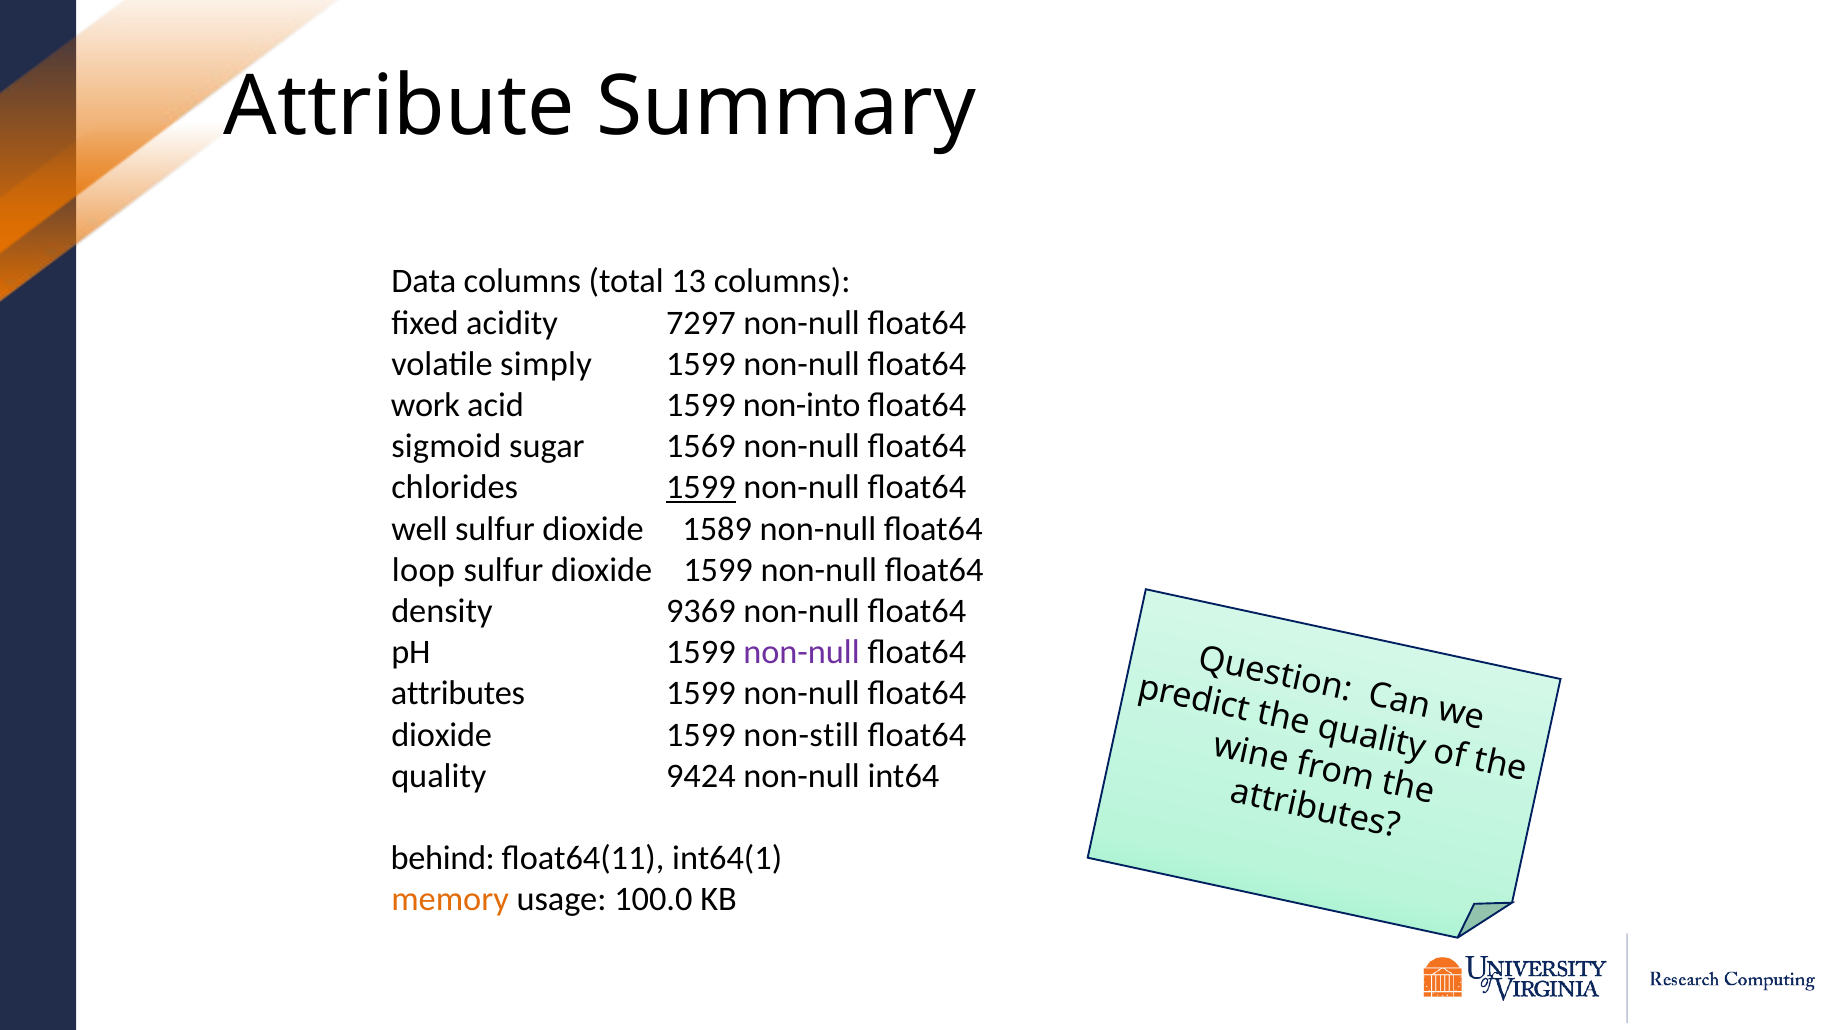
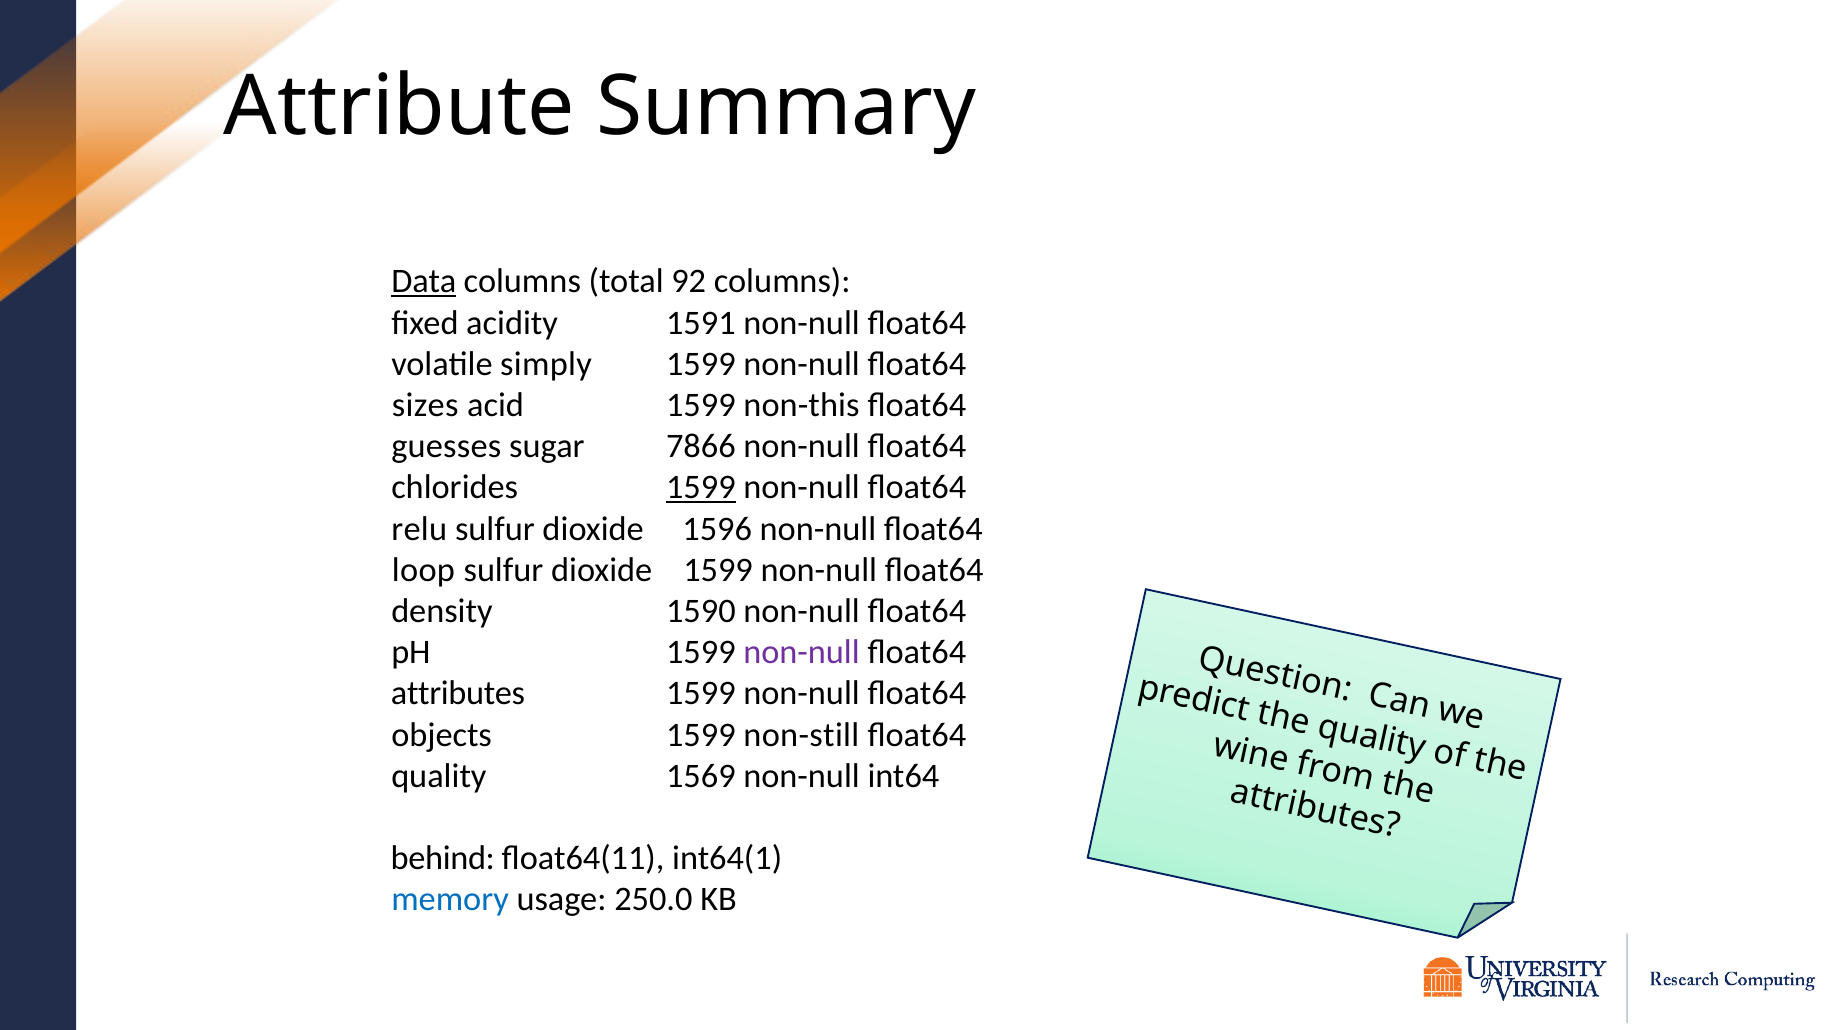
Data underline: none -> present
13: 13 -> 92
7297: 7297 -> 1591
work: work -> sizes
non-into: non-into -> non-this
sigmoid: sigmoid -> guesses
1569: 1569 -> 7866
well: well -> relu
1589: 1589 -> 1596
9369: 9369 -> 1590
dioxide at (442, 735): dioxide -> objects
9424: 9424 -> 1569
memory colour: orange -> blue
100.0: 100.0 -> 250.0
